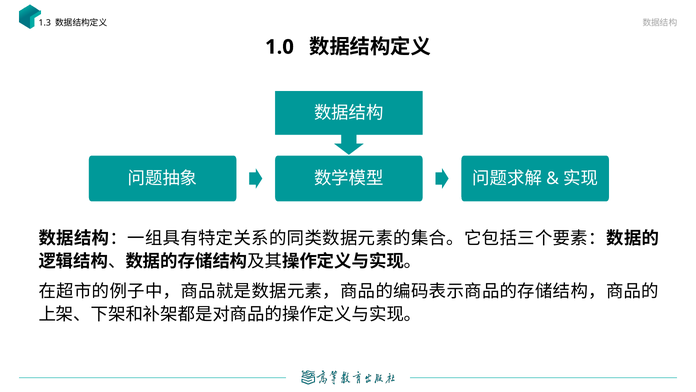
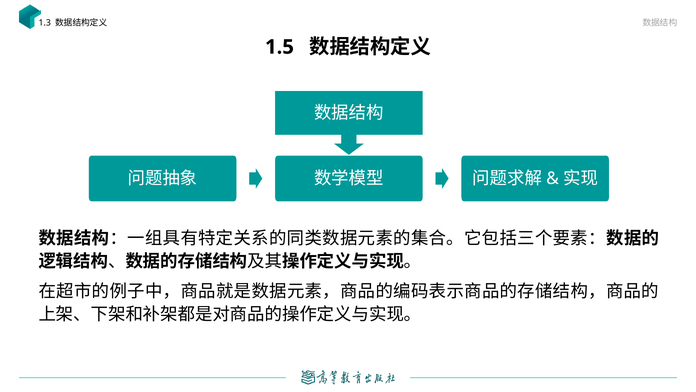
1.0: 1.0 -> 1.5
